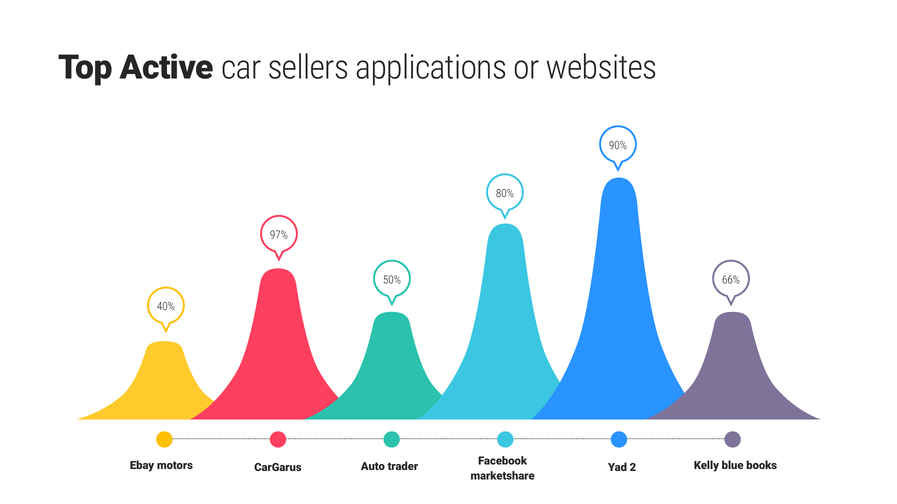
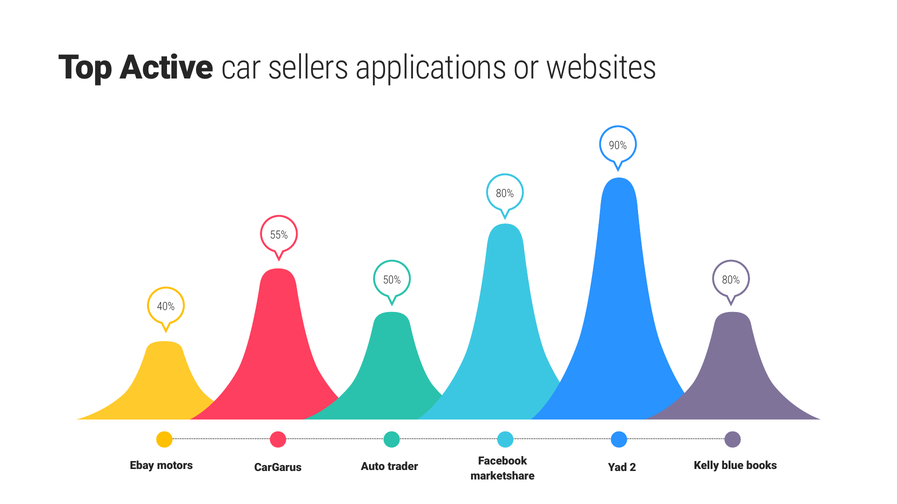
97%: 97% -> 55%
66% at (731, 280): 66% -> 80%
